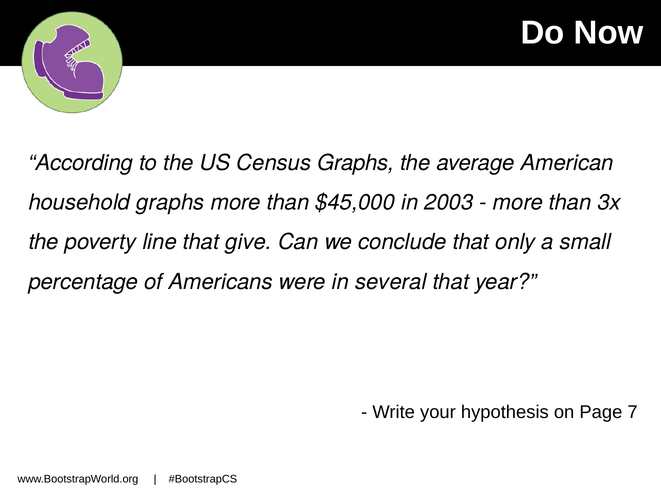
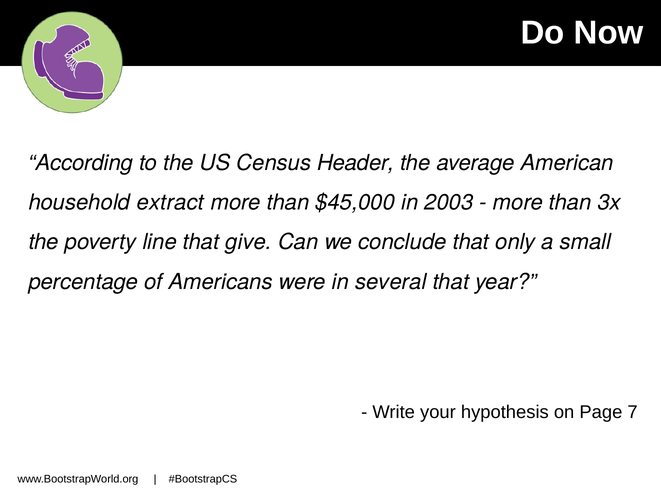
Census Graphs: Graphs -> Header
household graphs: graphs -> extract
